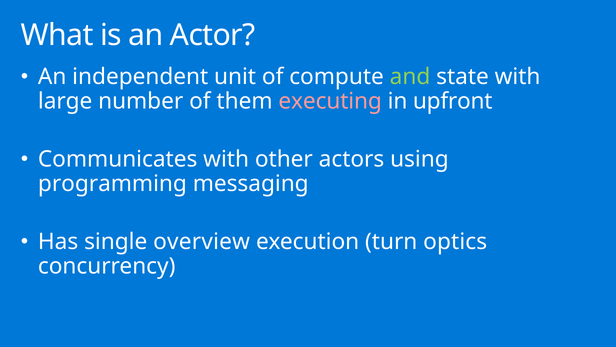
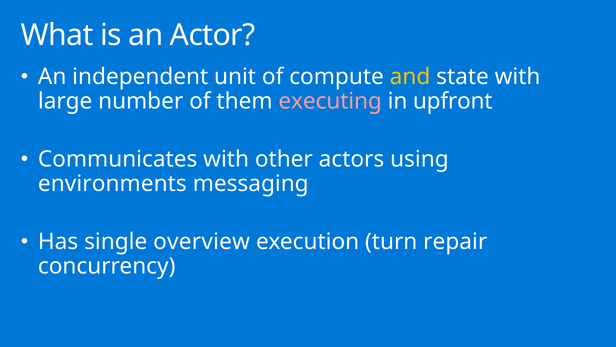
and colour: light green -> yellow
programming: programming -> environments
optics: optics -> repair
